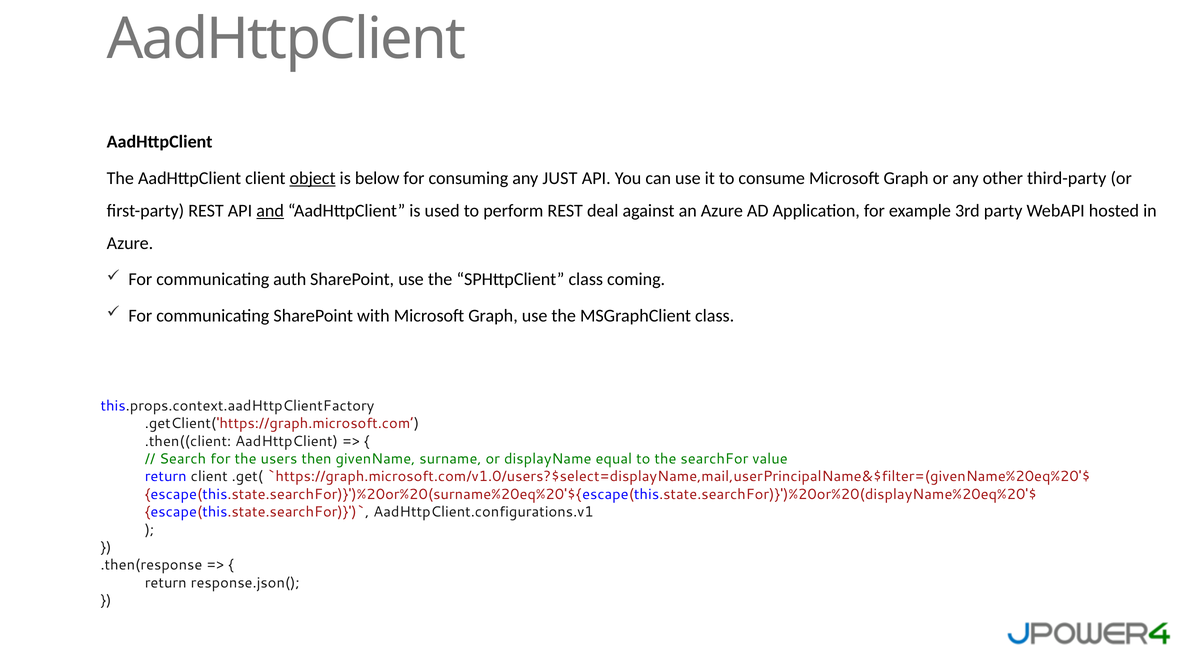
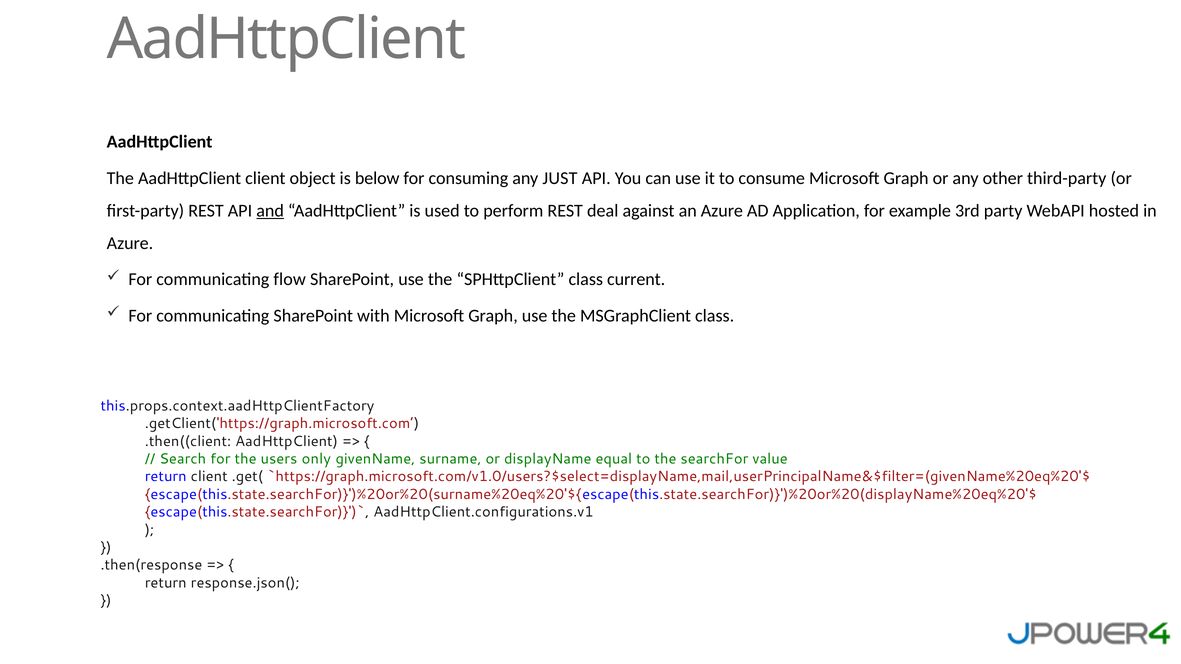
object underline: present -> none
auth: auth -> flow
coming: coming -> current
then: then -> only
